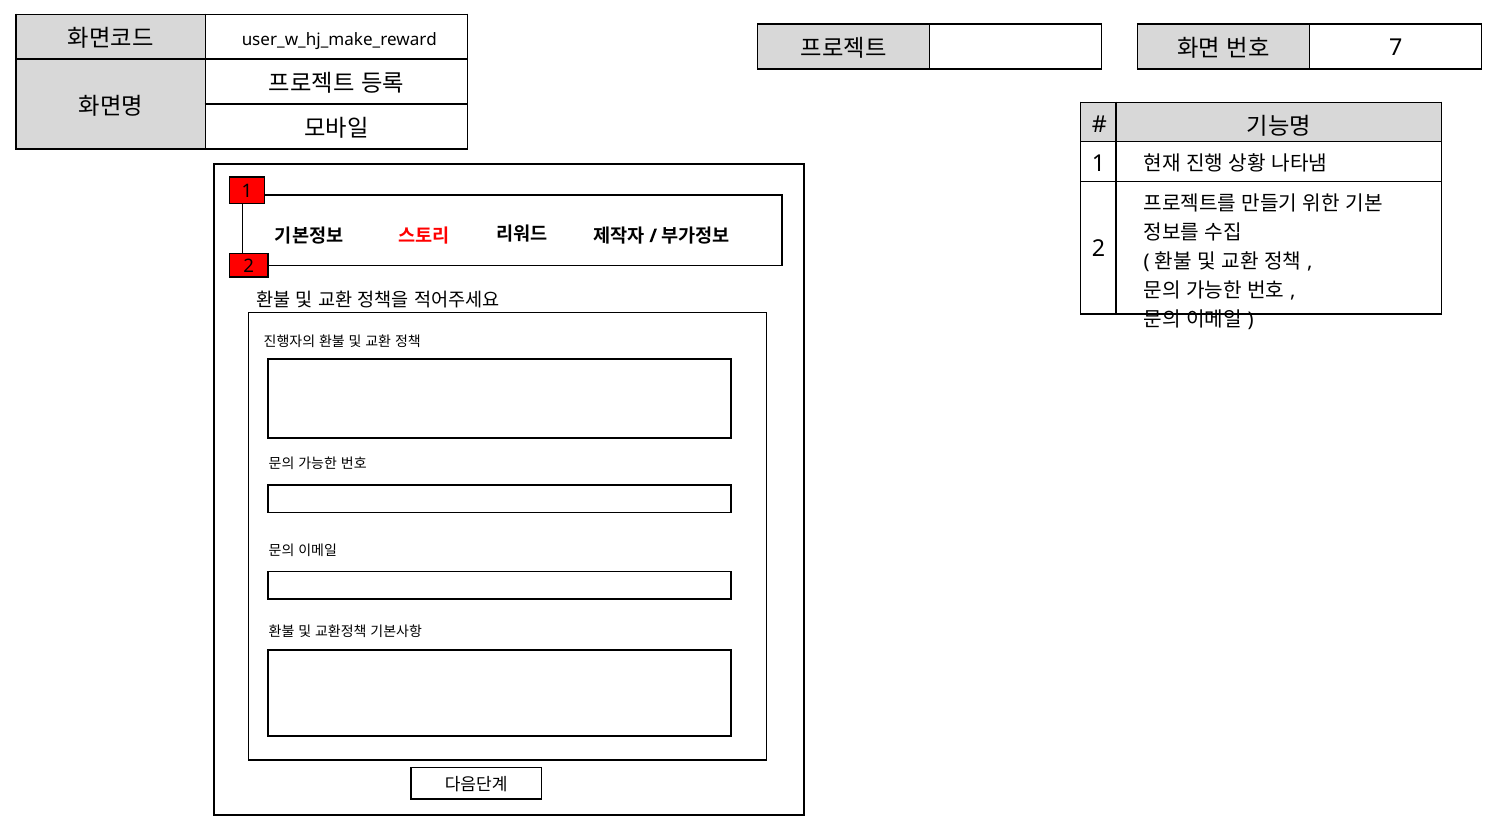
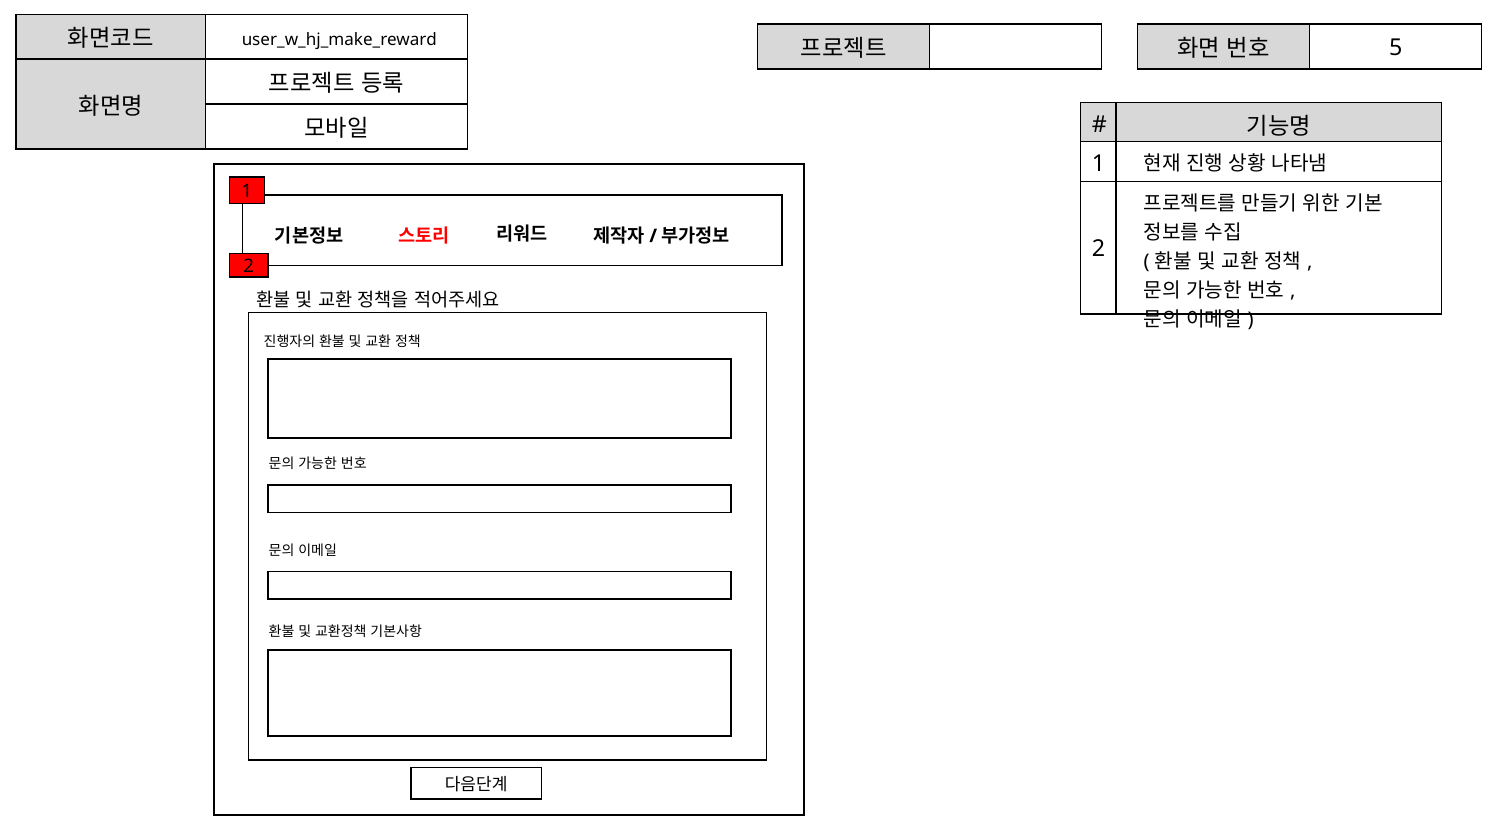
7: 7 -> 5
